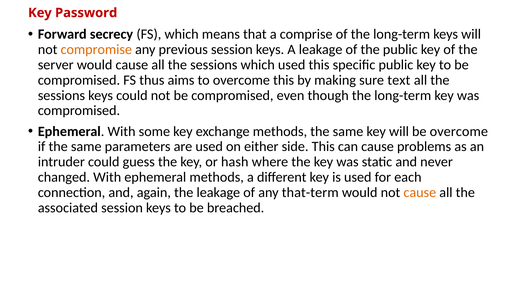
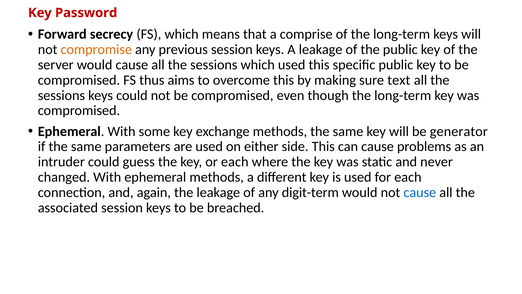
be overcome: overcome -> generator
or hash: hash -> each
that-term: that-term -> digit-term
cause at (420, 192) colour: orange -> blue
